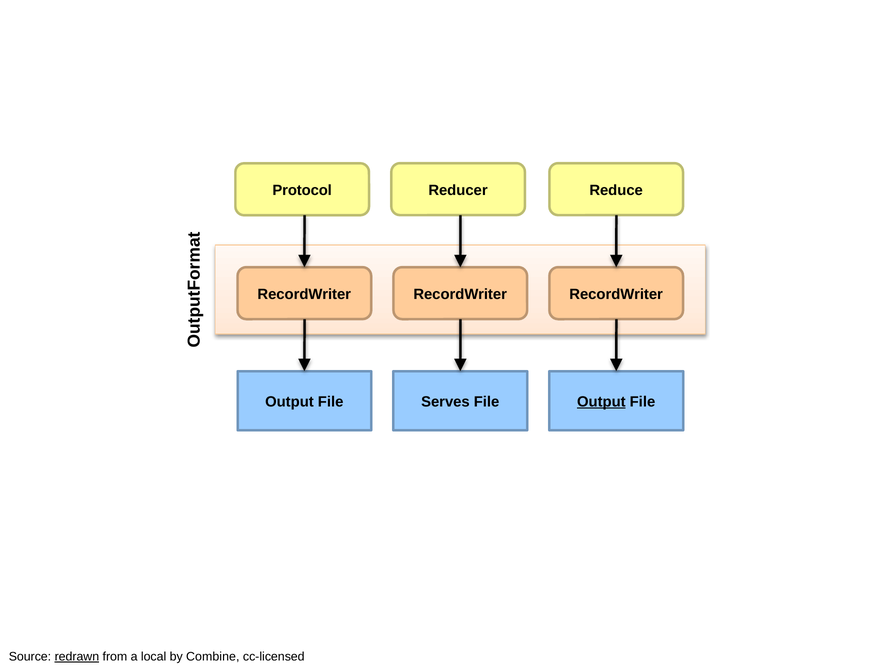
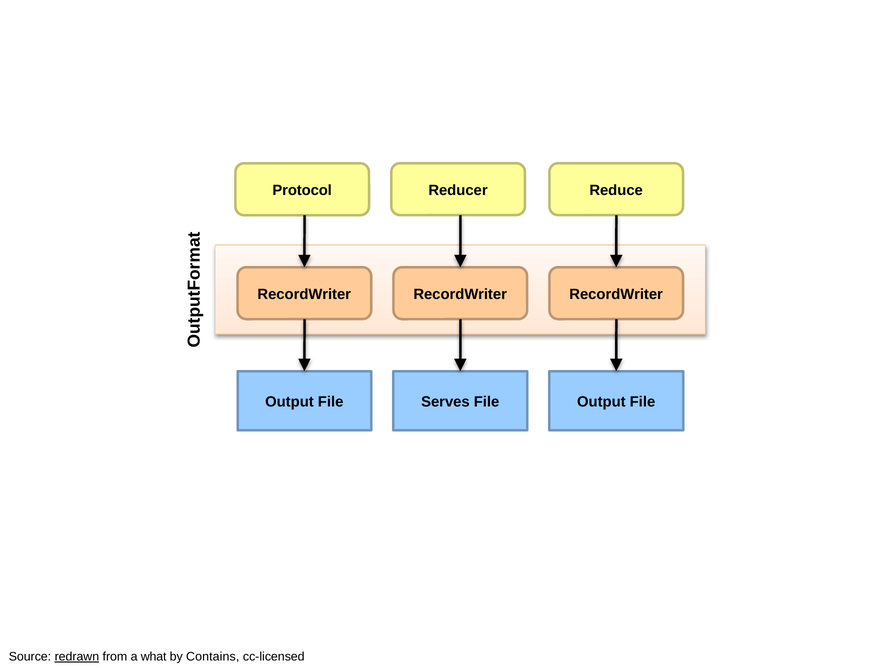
Output at (601, 402) underline: present -> none
local: local -> what
Combine: Combine -> Contains
